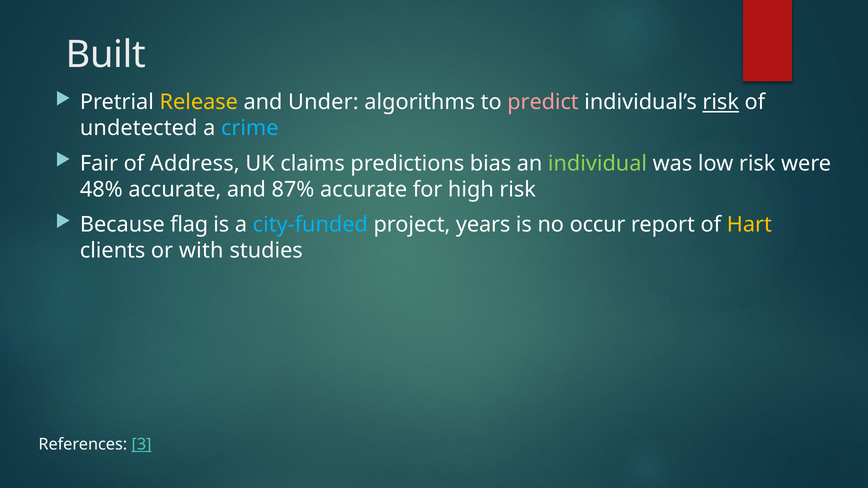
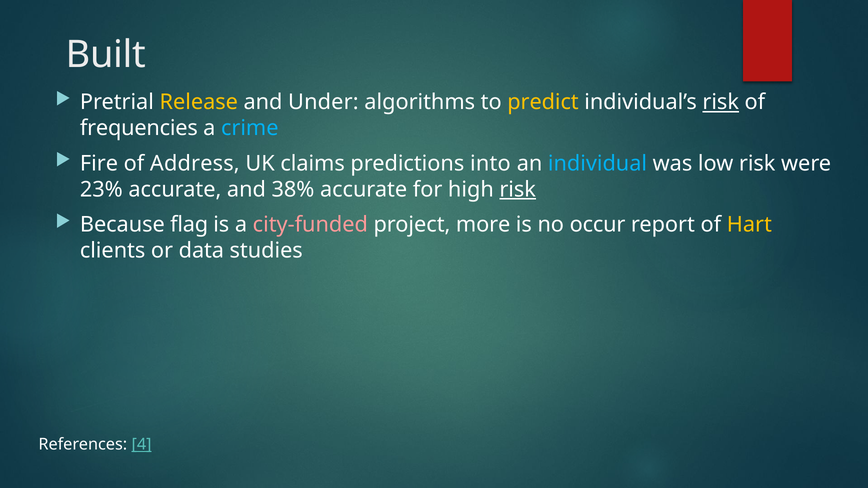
predict colour: pink -> yellow
undetected: undetected -> frequencies
Fair: Fair -> Fire
bias: bias -> into
individual colour: light green -> light blue
48%: 48% -> 23%
87%: 87% -> 38%
risk at (518, 189) underline: none -> present
city-funded colour: light blue -> pink
years: years -> more
with: with -> data
3: 3 -> 4
